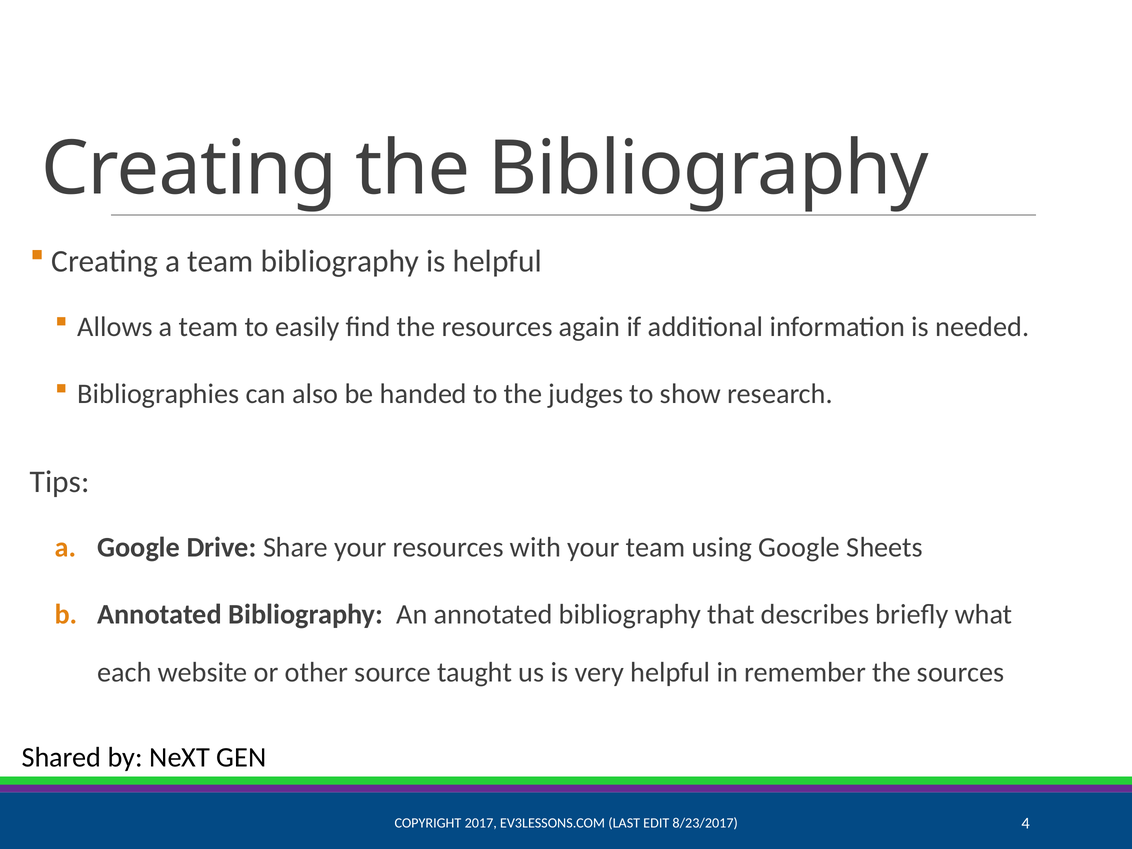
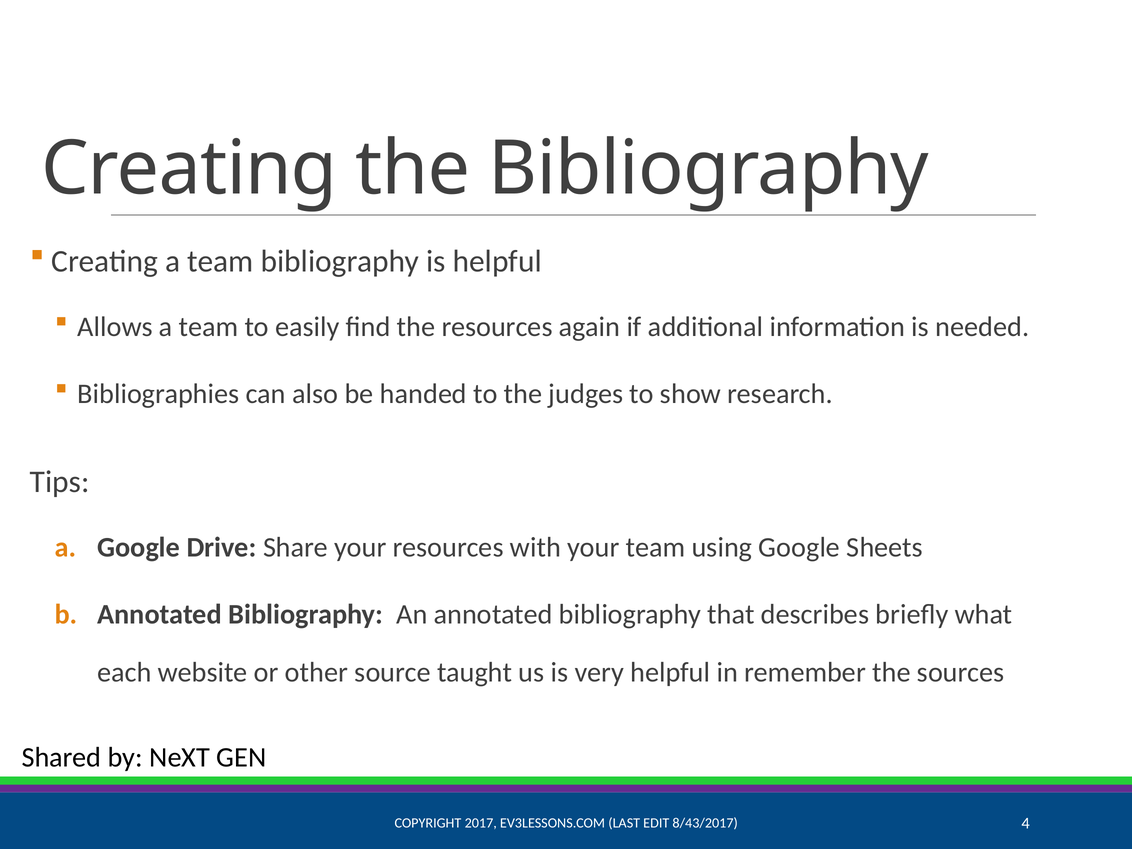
8/23/2017: 8/23/2017 -> 8/43/2017
